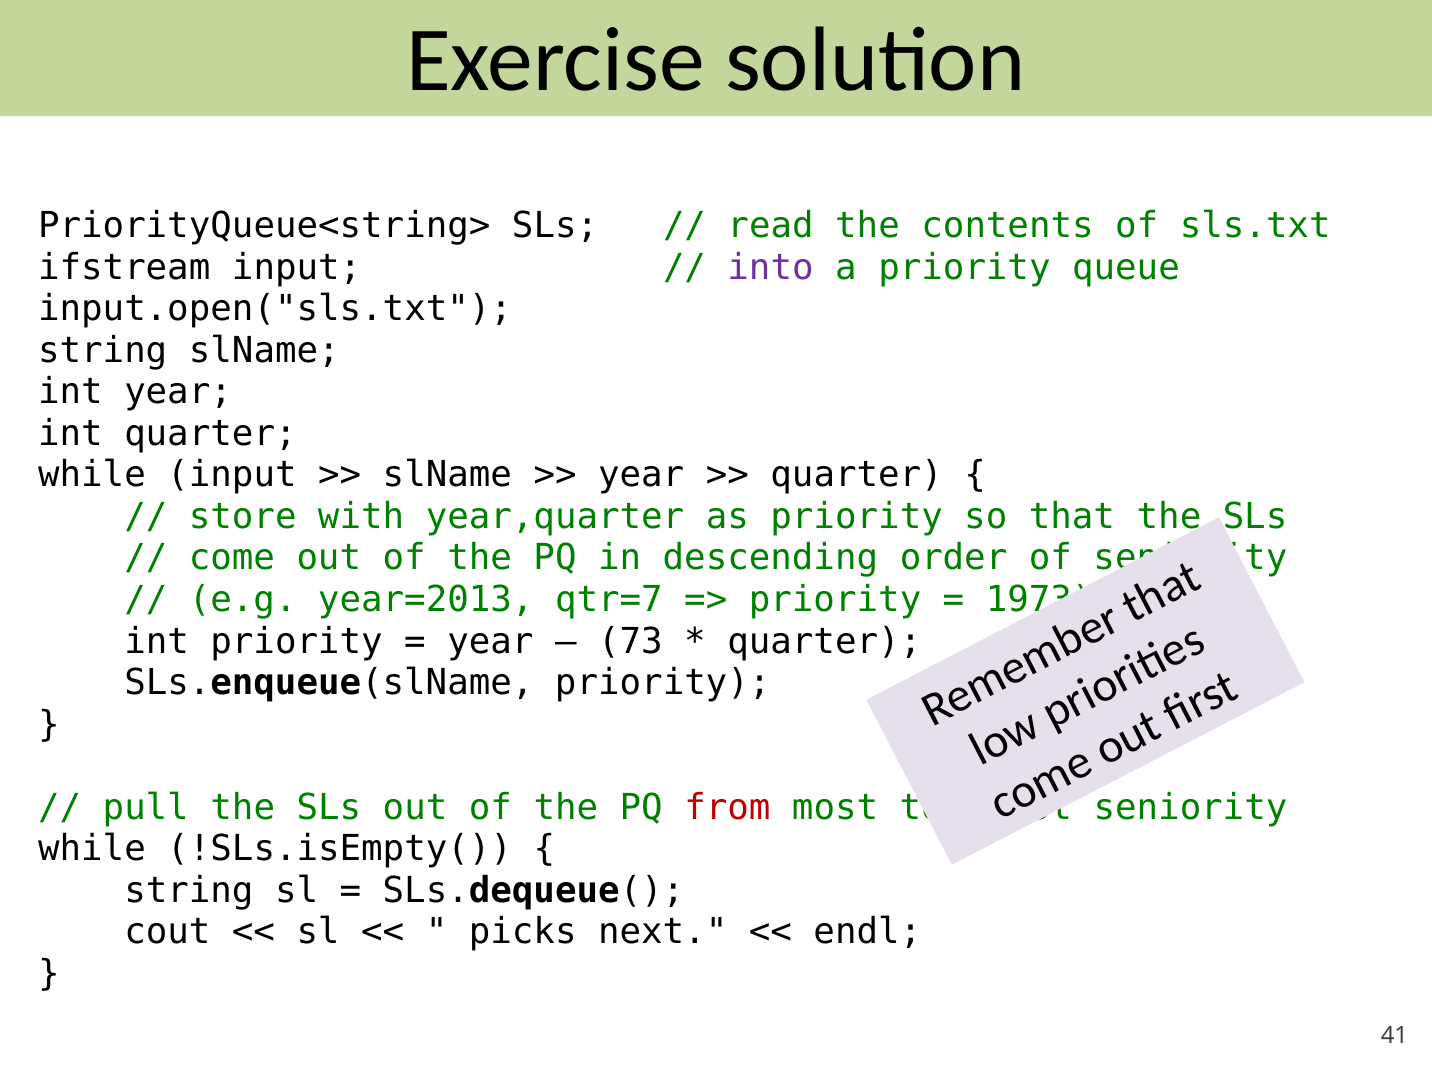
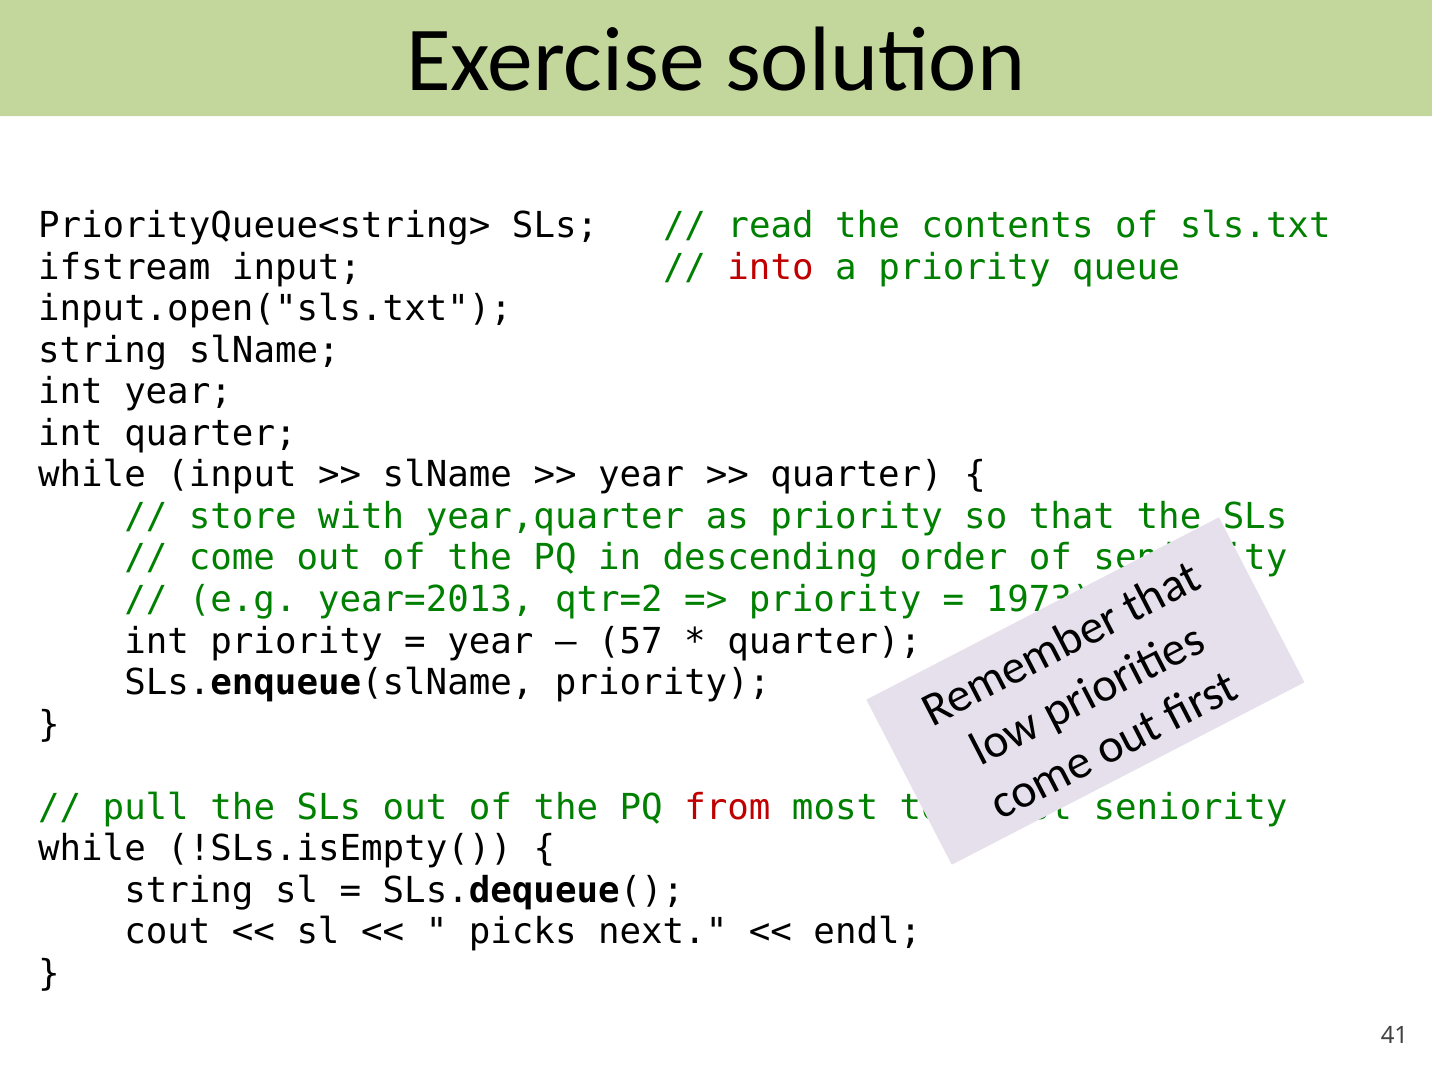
into colour: purple -> red
qtr=7: qtr=7 -> qtr=2
73: 73 -> 57
